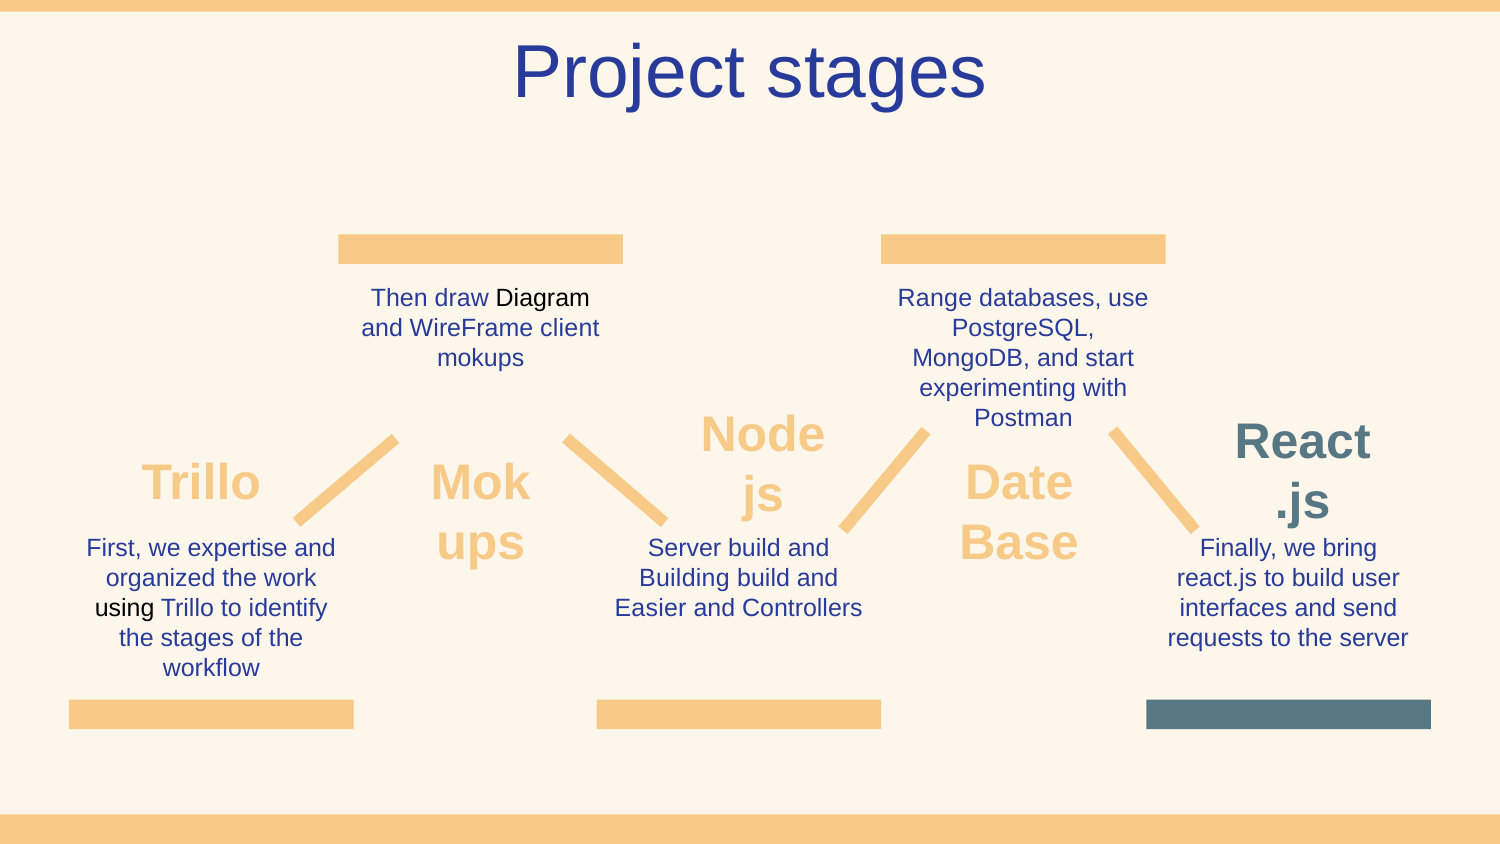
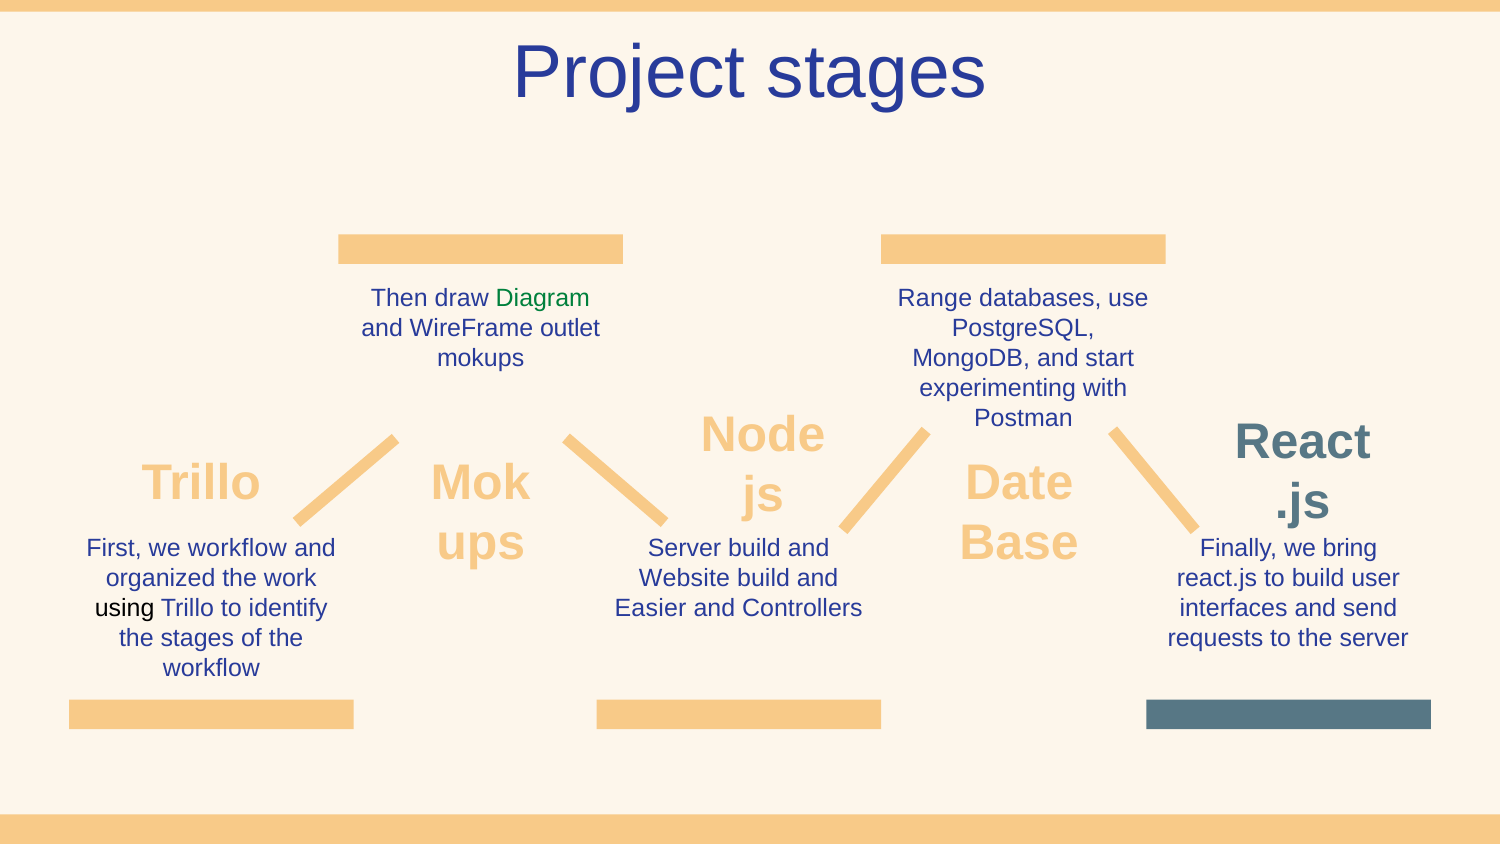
Diagram colour: black -> green
client: client -> outlet
we expertise: expertise -> workflow
Building: Building -> Website
